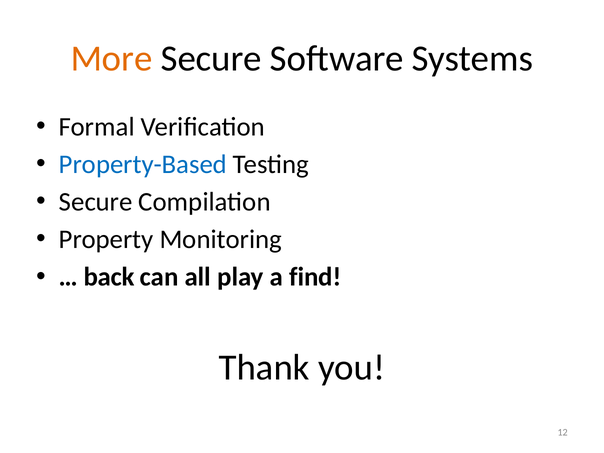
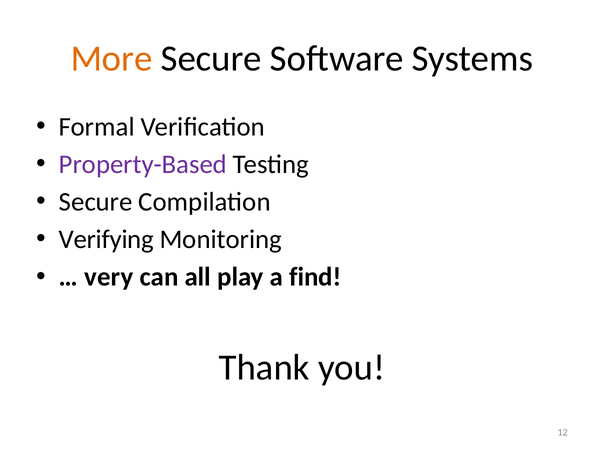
Property-Based colour: blue -> purple
Property: Property -> Verifying
back: back -> very
